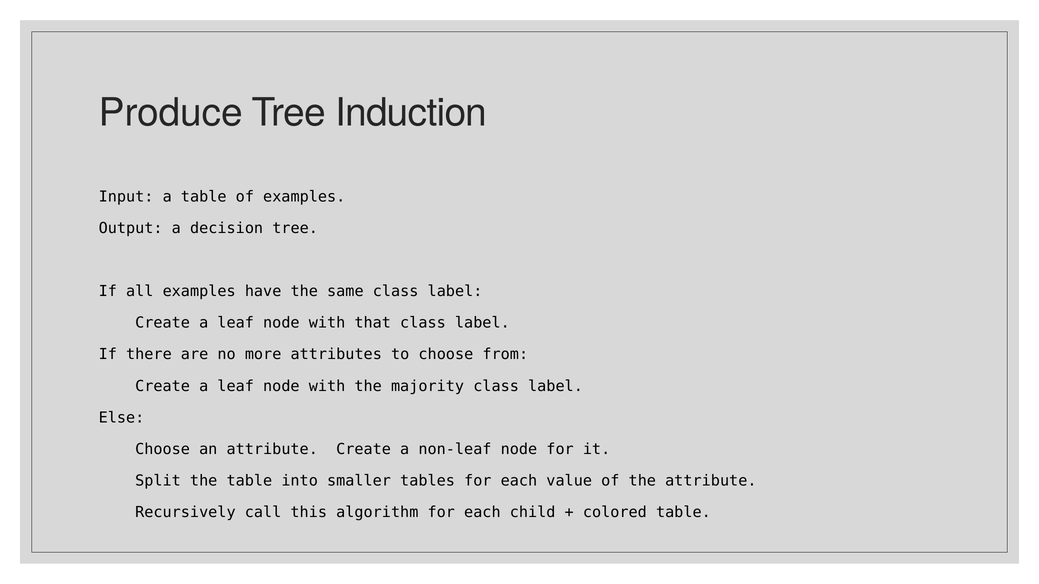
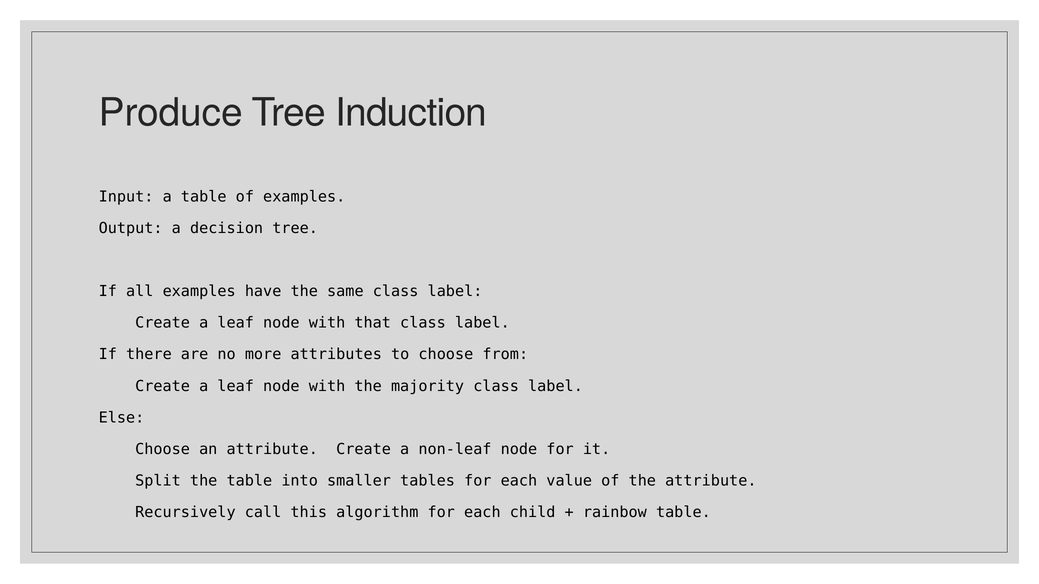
colored: colored -> rainbow
